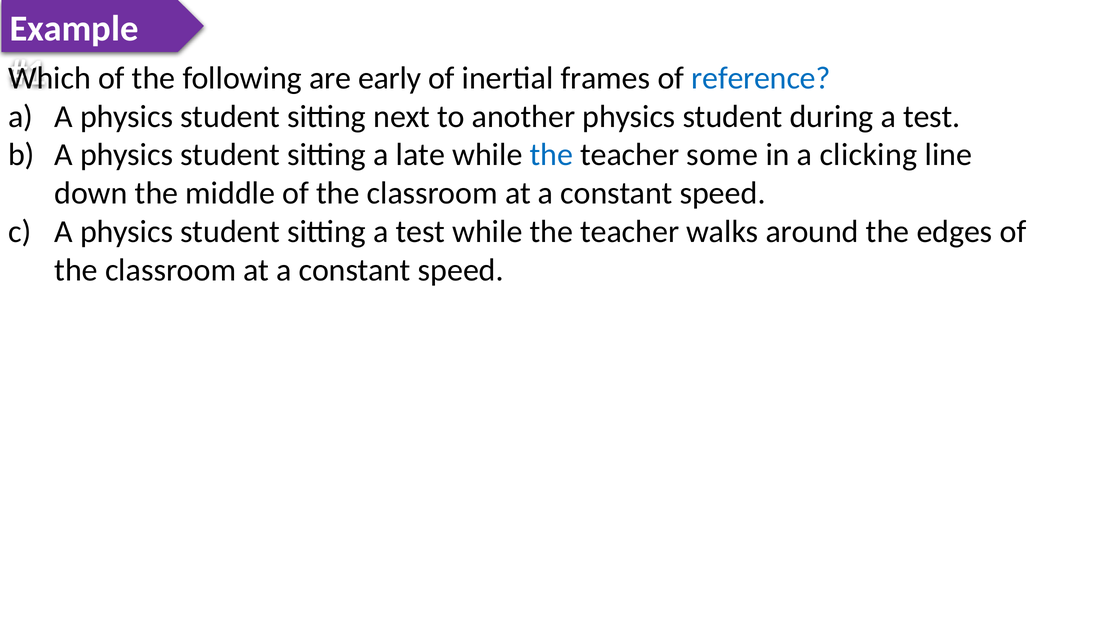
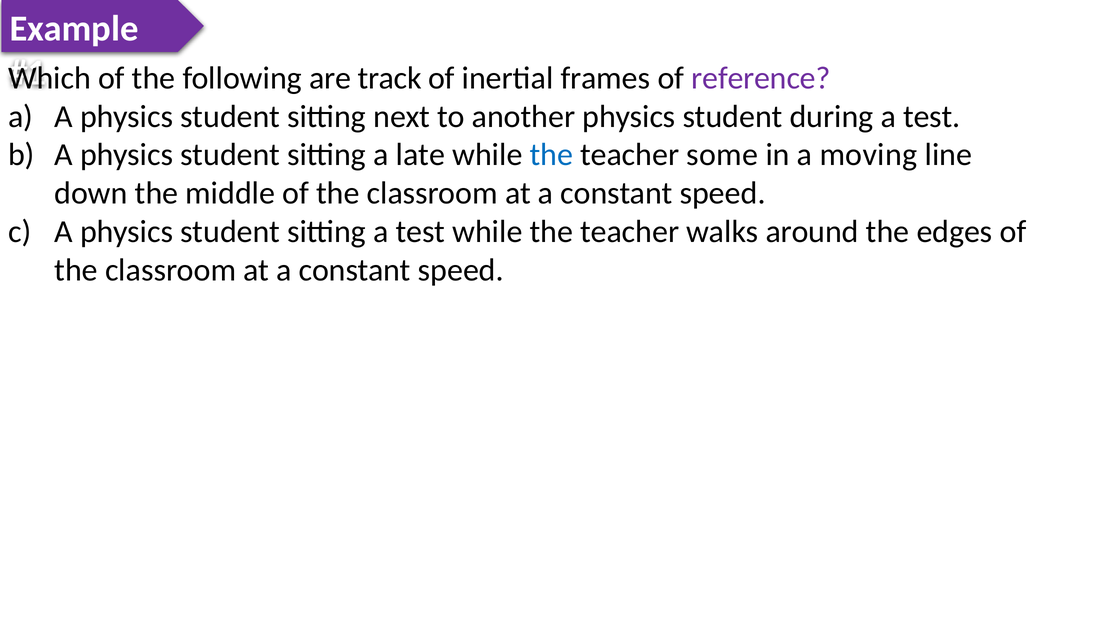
early: early -> track
reference colour: blue -> purple
clicking: clicking -> moving
